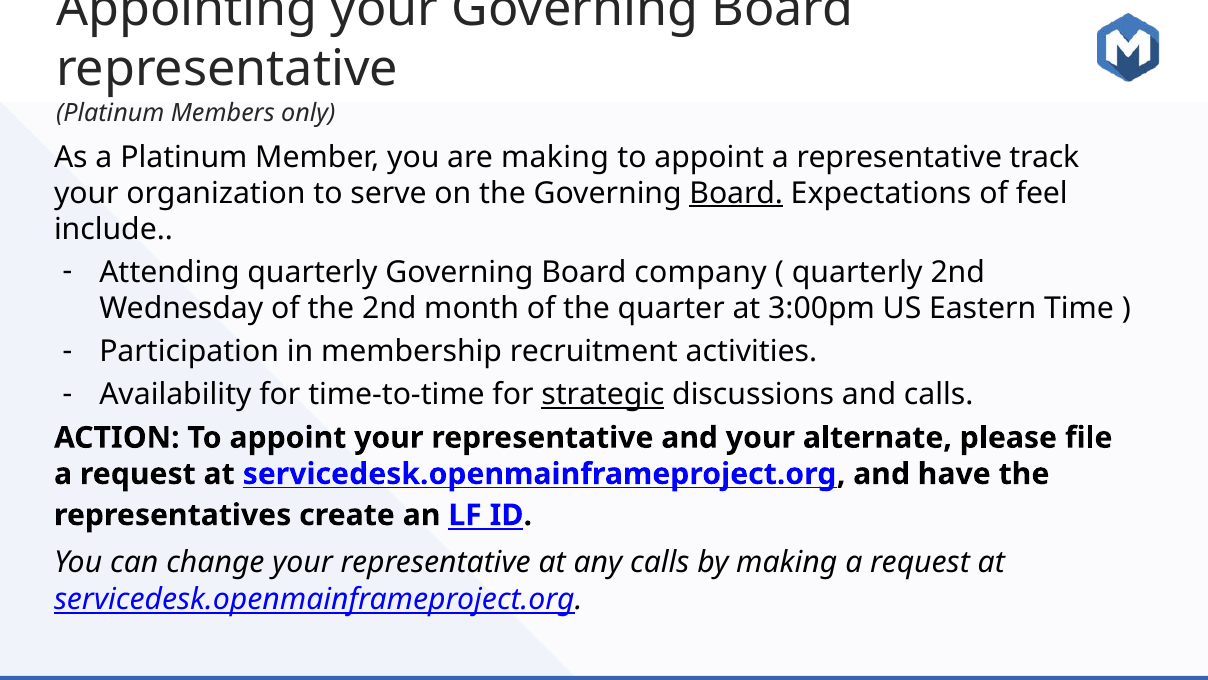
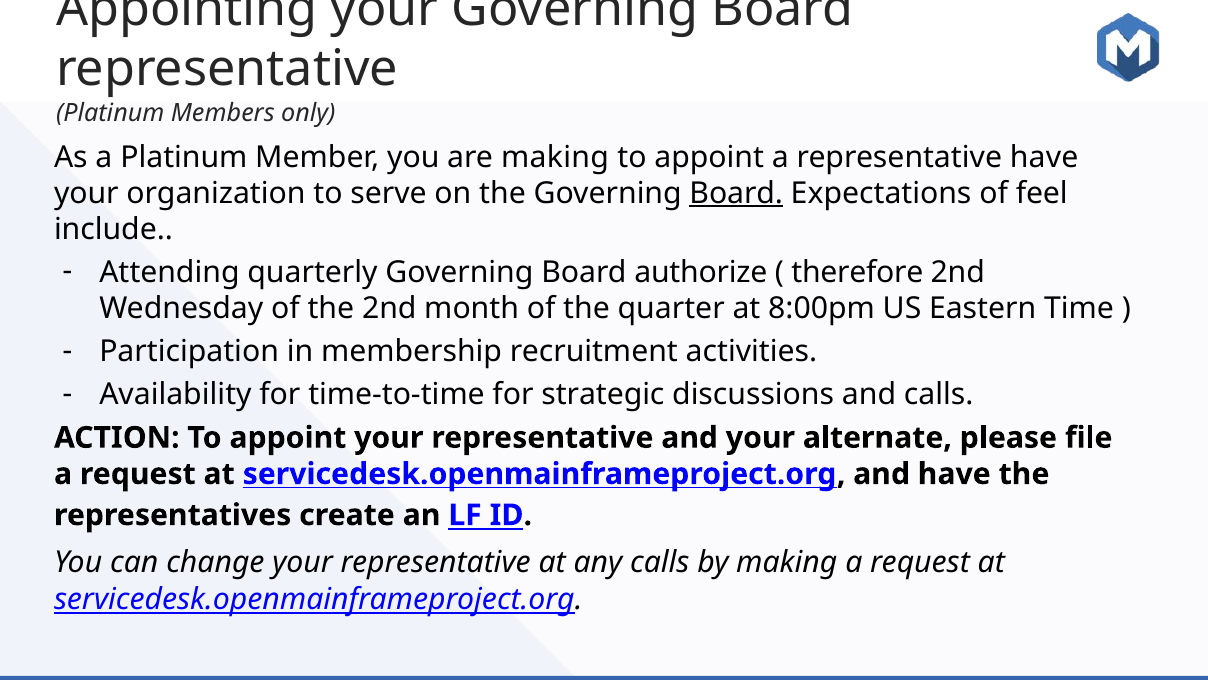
representative track: track -> have
company: company -> authorize
quarterly at (857, 272): quarterly -> therefore
3:00pm: 3:00pm -> 8:00pm
strategic underline: present -> none
